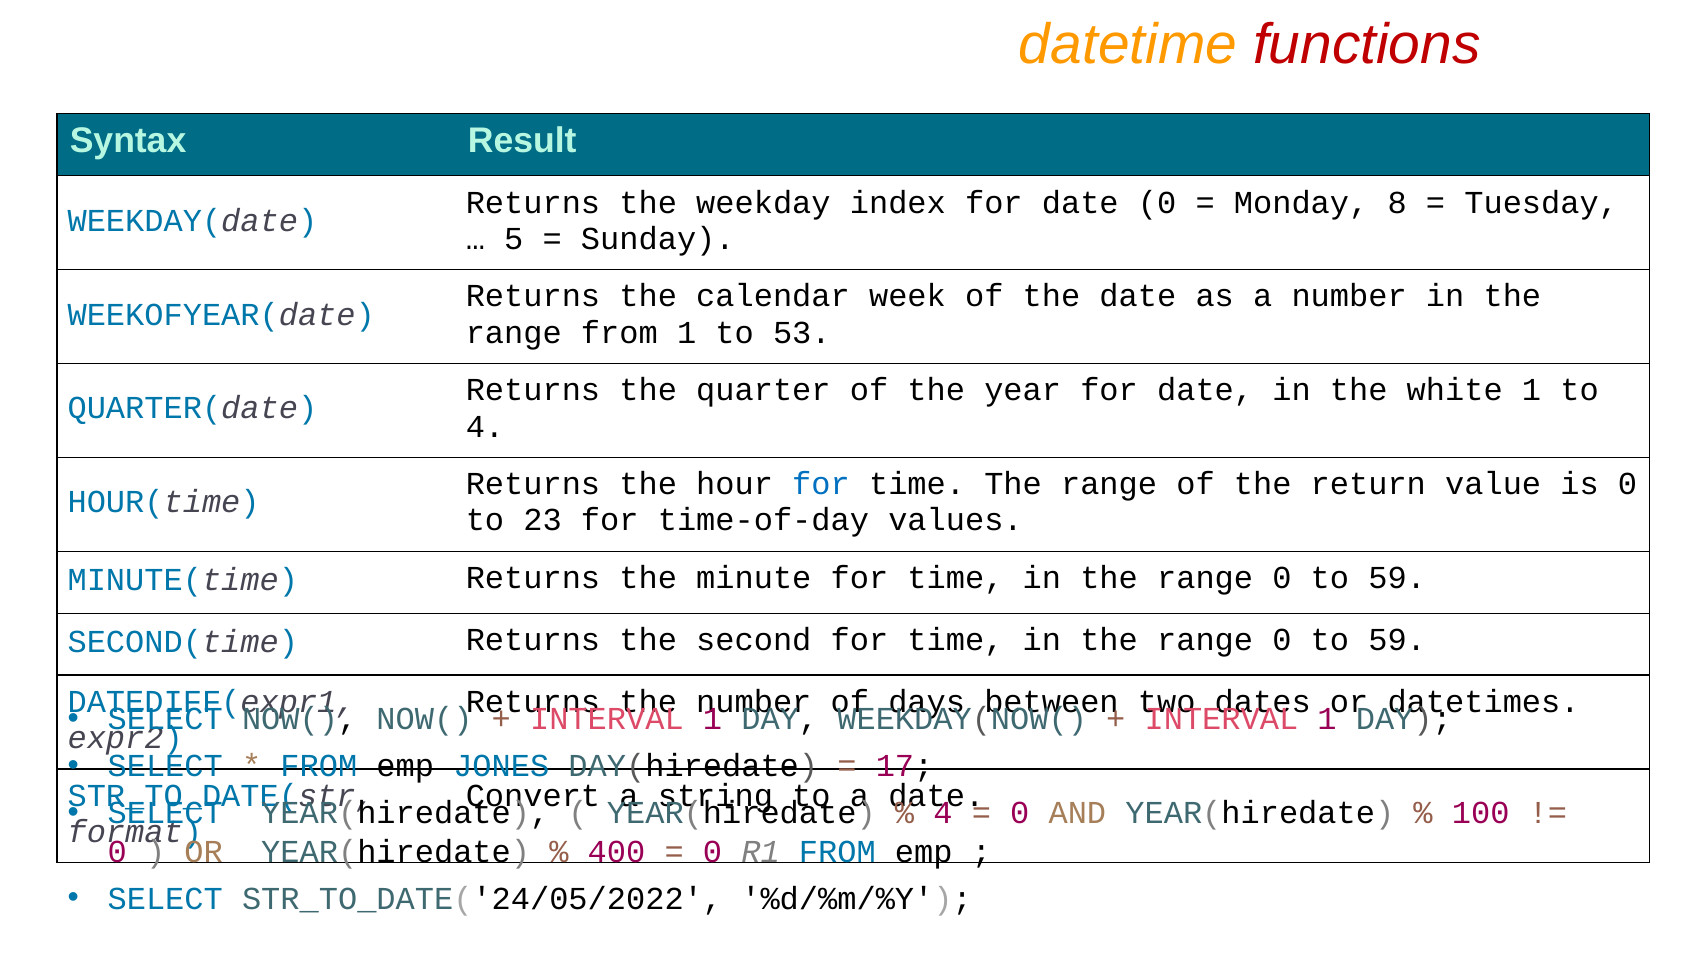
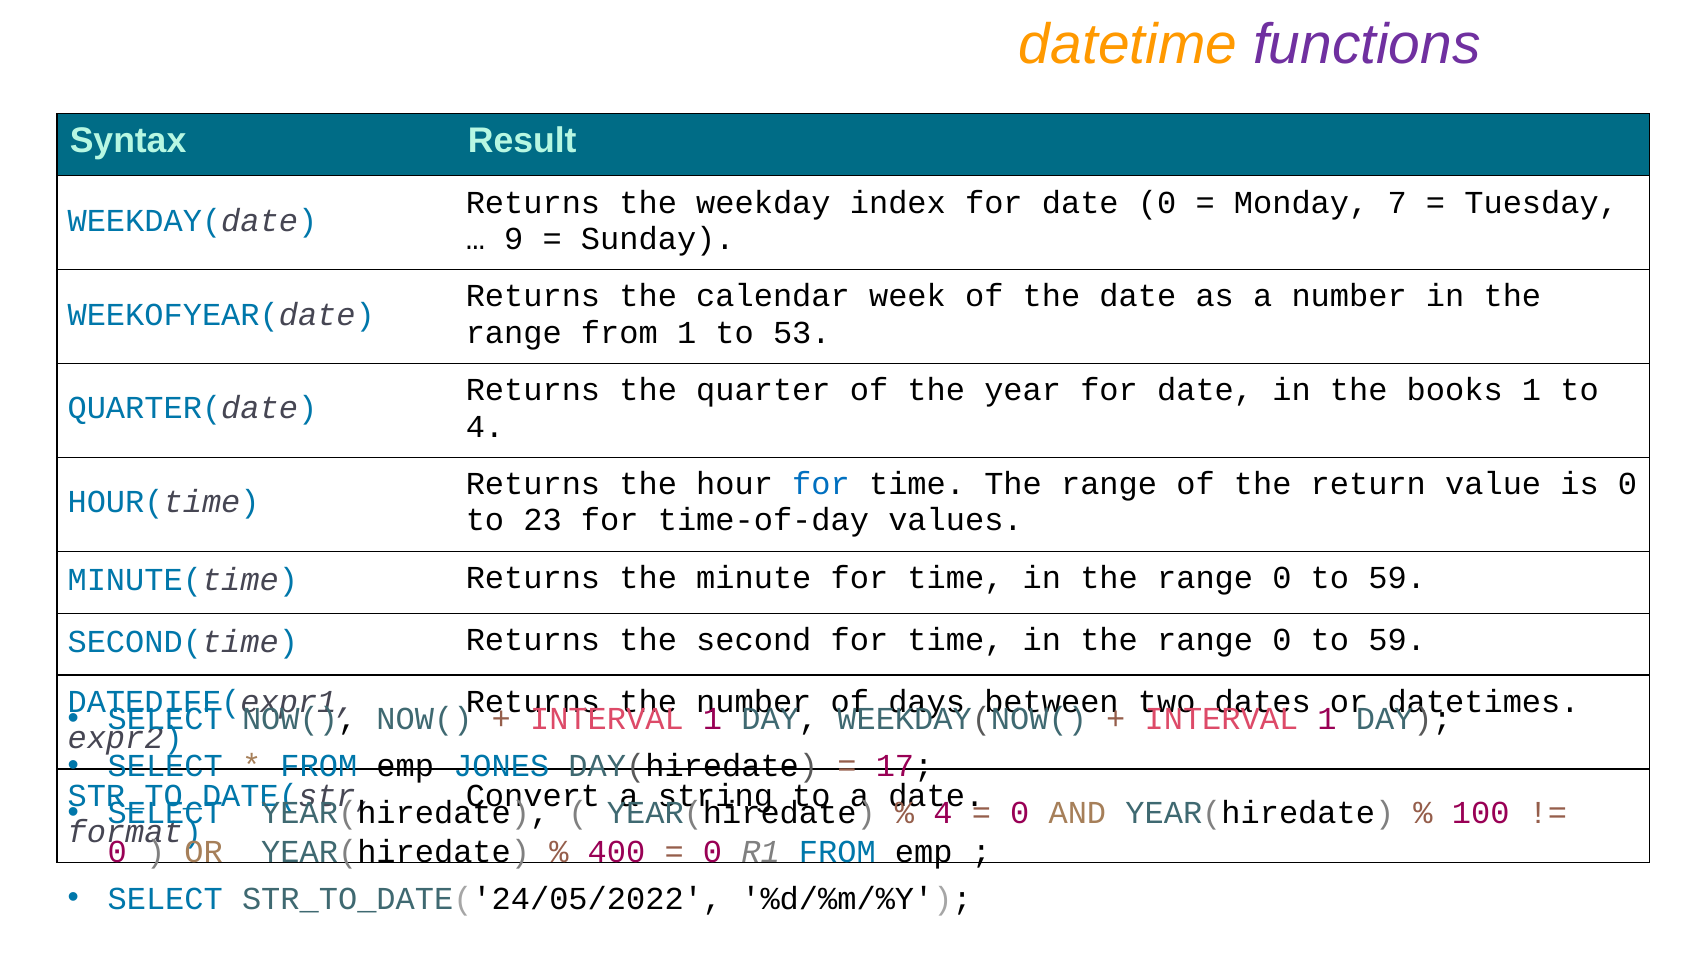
functions colour: red -> purple
8: 8 -> 7
5: 5 -> 9
white: white -> books
